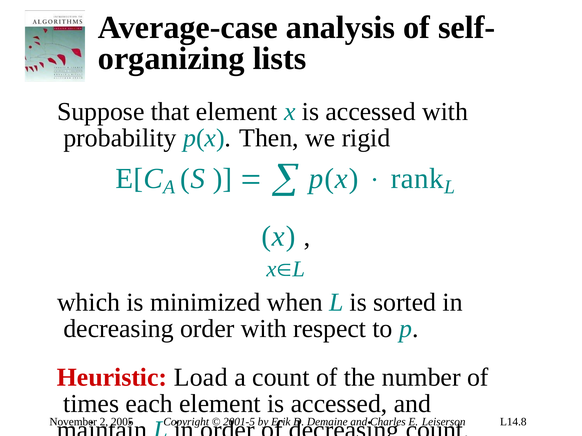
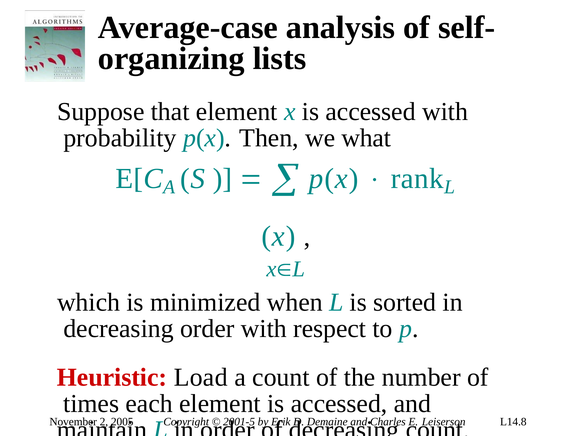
rigid: rigid -> what
